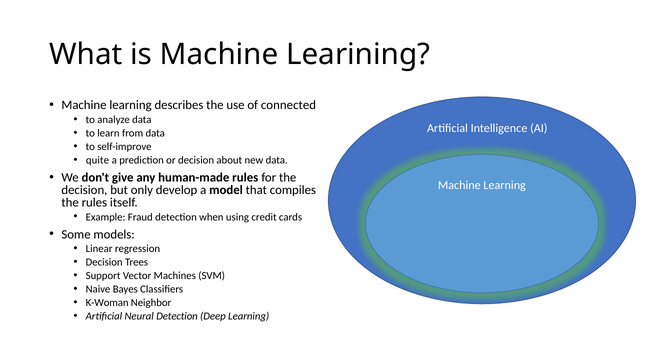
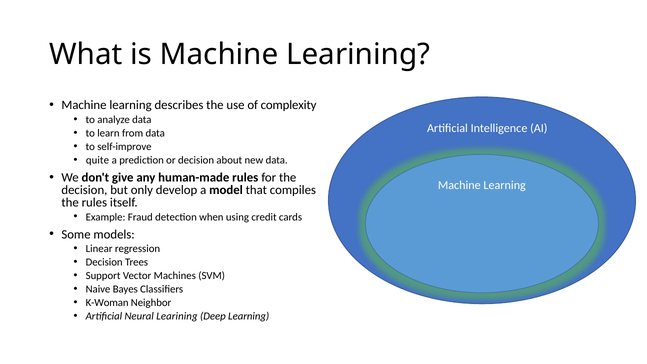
connected: connected -> complexity
Neural Detection: Detection -> Learining
